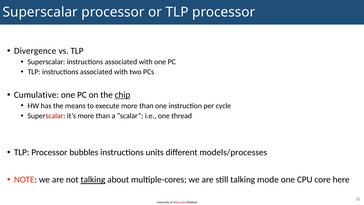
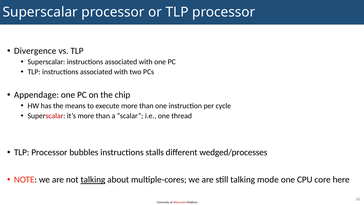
Cumulative: Cumulative -> Appendage
chip underline: present -> none
units: units -> stalls
models/processes: models/processes -> wedged/processes
